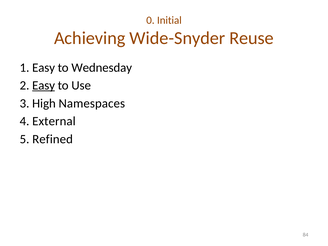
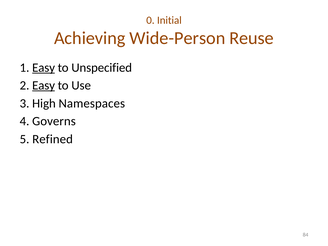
Wide-Snyder: Wide-Snyder -> Wide-Person
Easy at (44, 68) underline: none -> present
Wednesday: Wednesday -> Unspecified
External: External -> Governs
